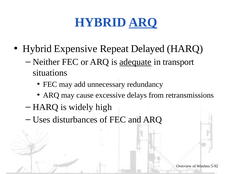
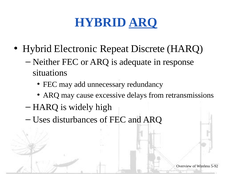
Expensive: Expensive -> Electronic
Delayed: Delayed -> Discrete
adequate underline: present -> none
transport: transport -> response
